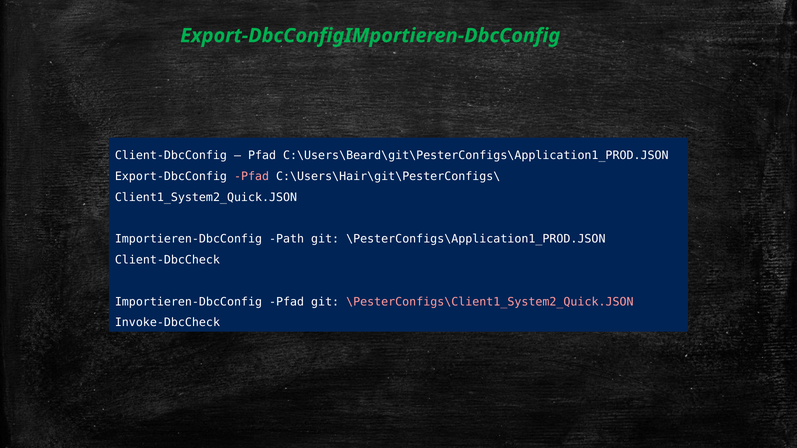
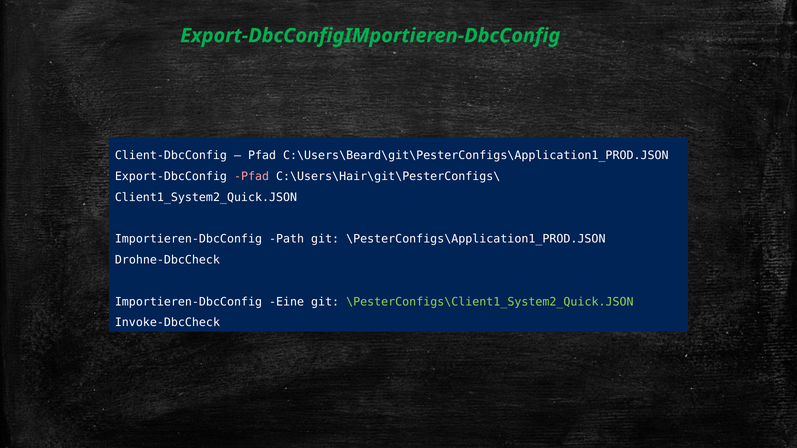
Client-DbcCheck: Client-DbcCheck -> Drohne-DbcCheck
Importieren-DbcConfig Pfad: Pfad -> Eine
\PesterConfigs\Client1_System2_Quick.JSON colour: pink -> light green
